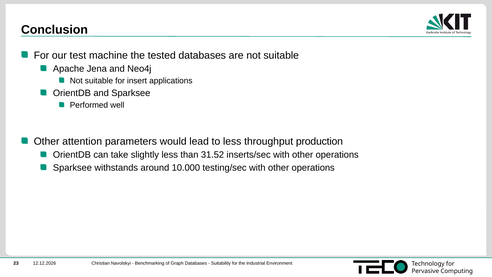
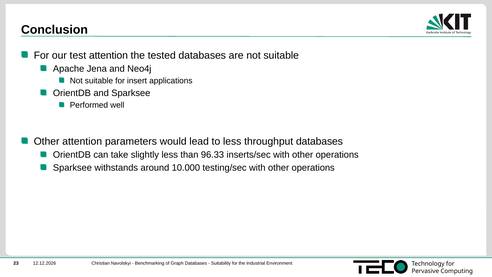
test machine: machine -> attention
throughput production: production -> databases
31.52: 31.52 -> 96.33
